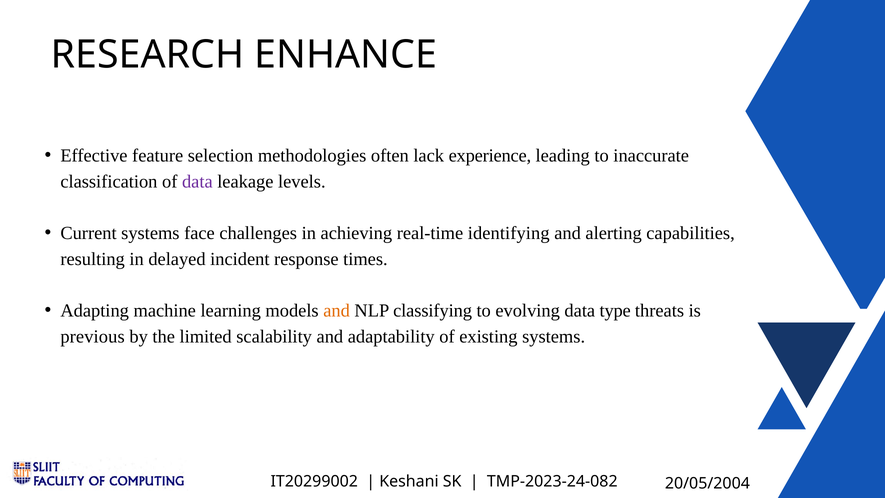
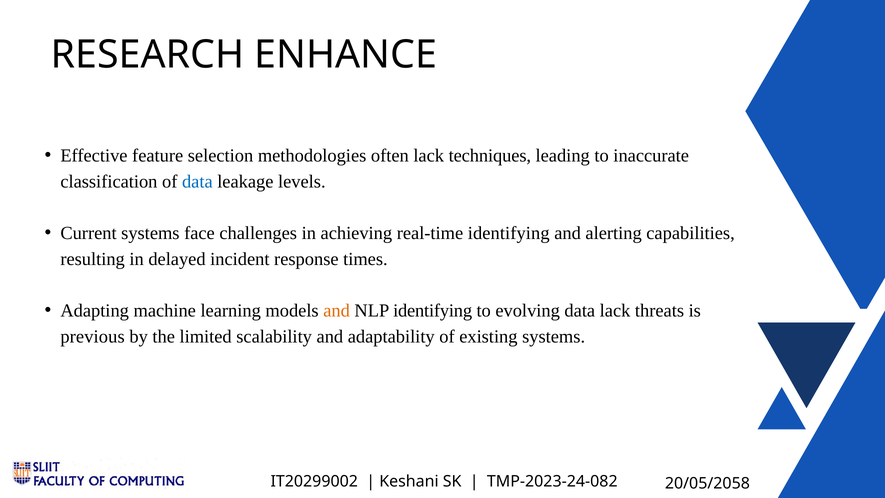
experience: experience -> techniques
data at (197, 182) colour: purple -> blue
NLP classifying: classifying -> identifying
data type: type -> lack
20/05/2004: 20/05/2004 -> 20/05/2058
